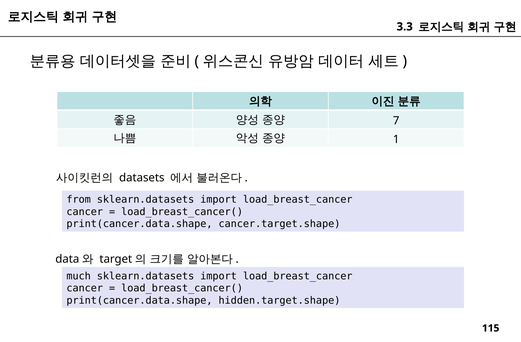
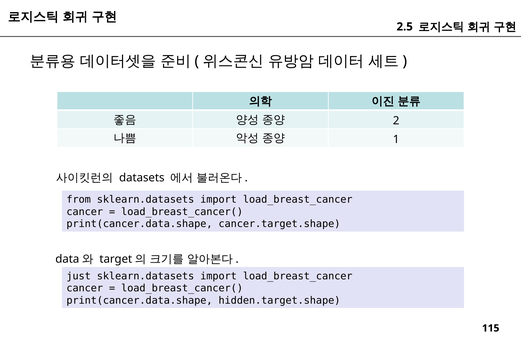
3.3: 3.3 -> 2.5
7: 7 -> 2
much: much -> just
